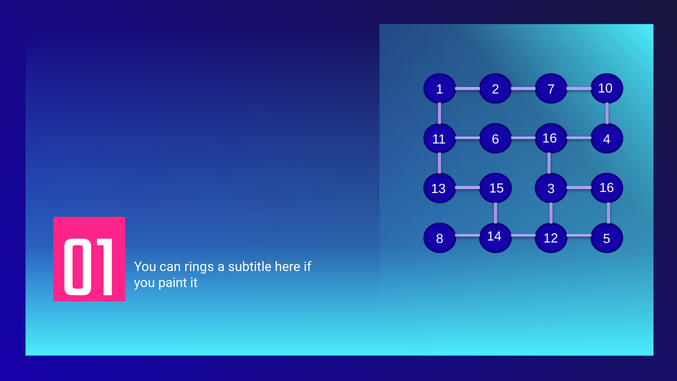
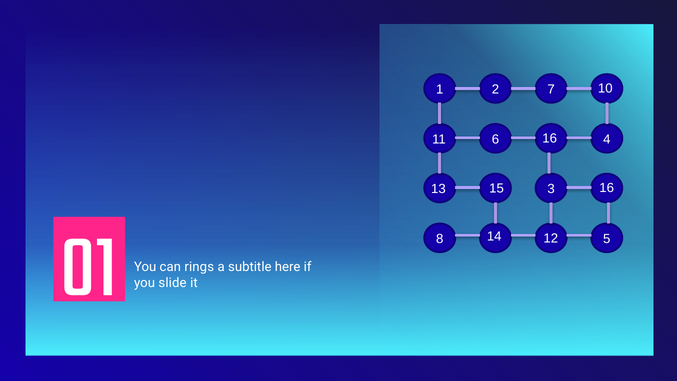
paint: paint -> slide
